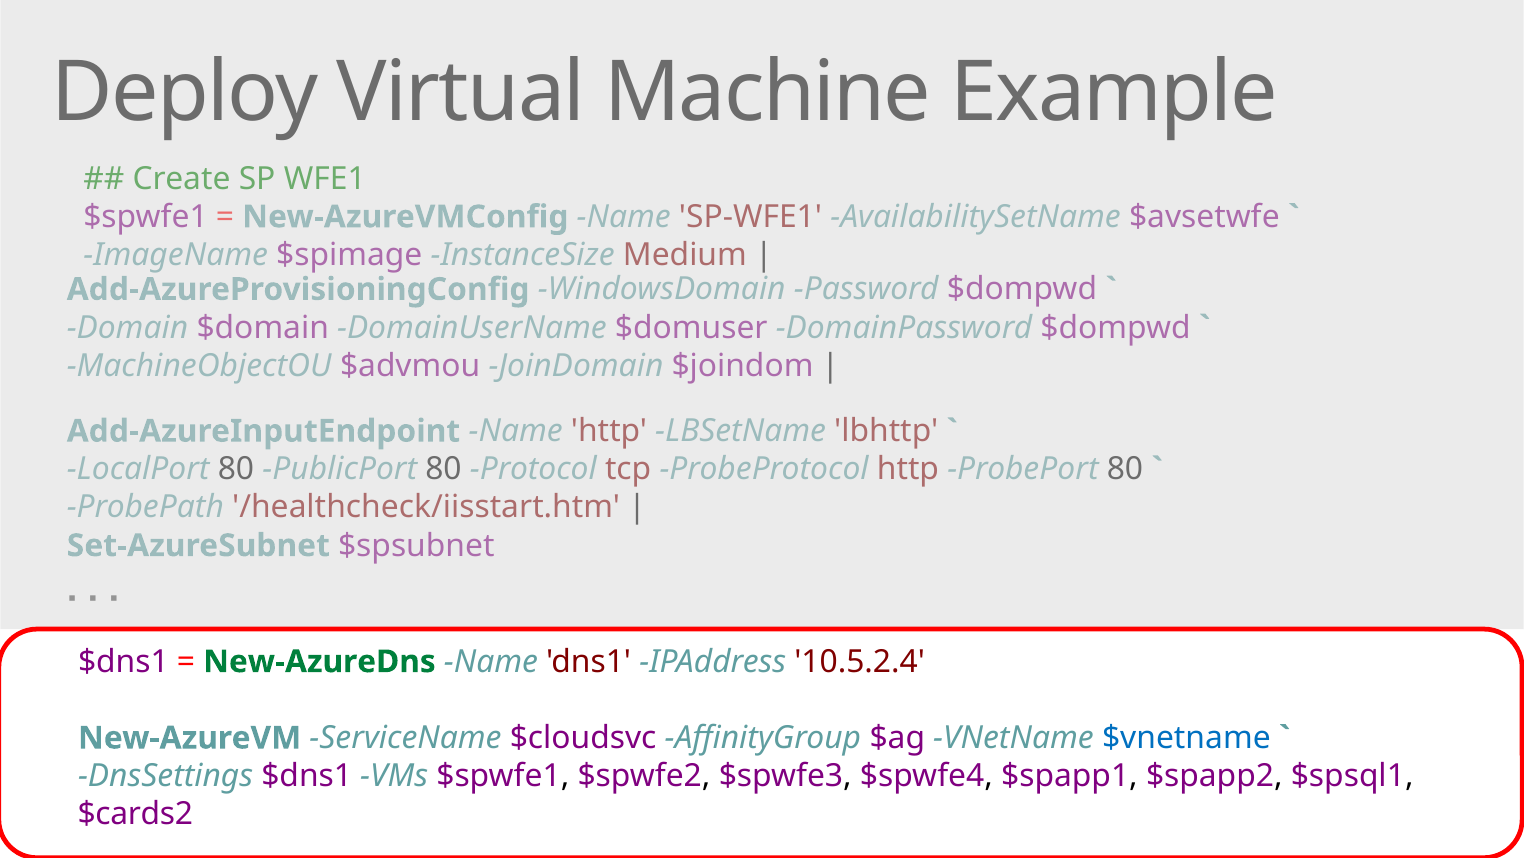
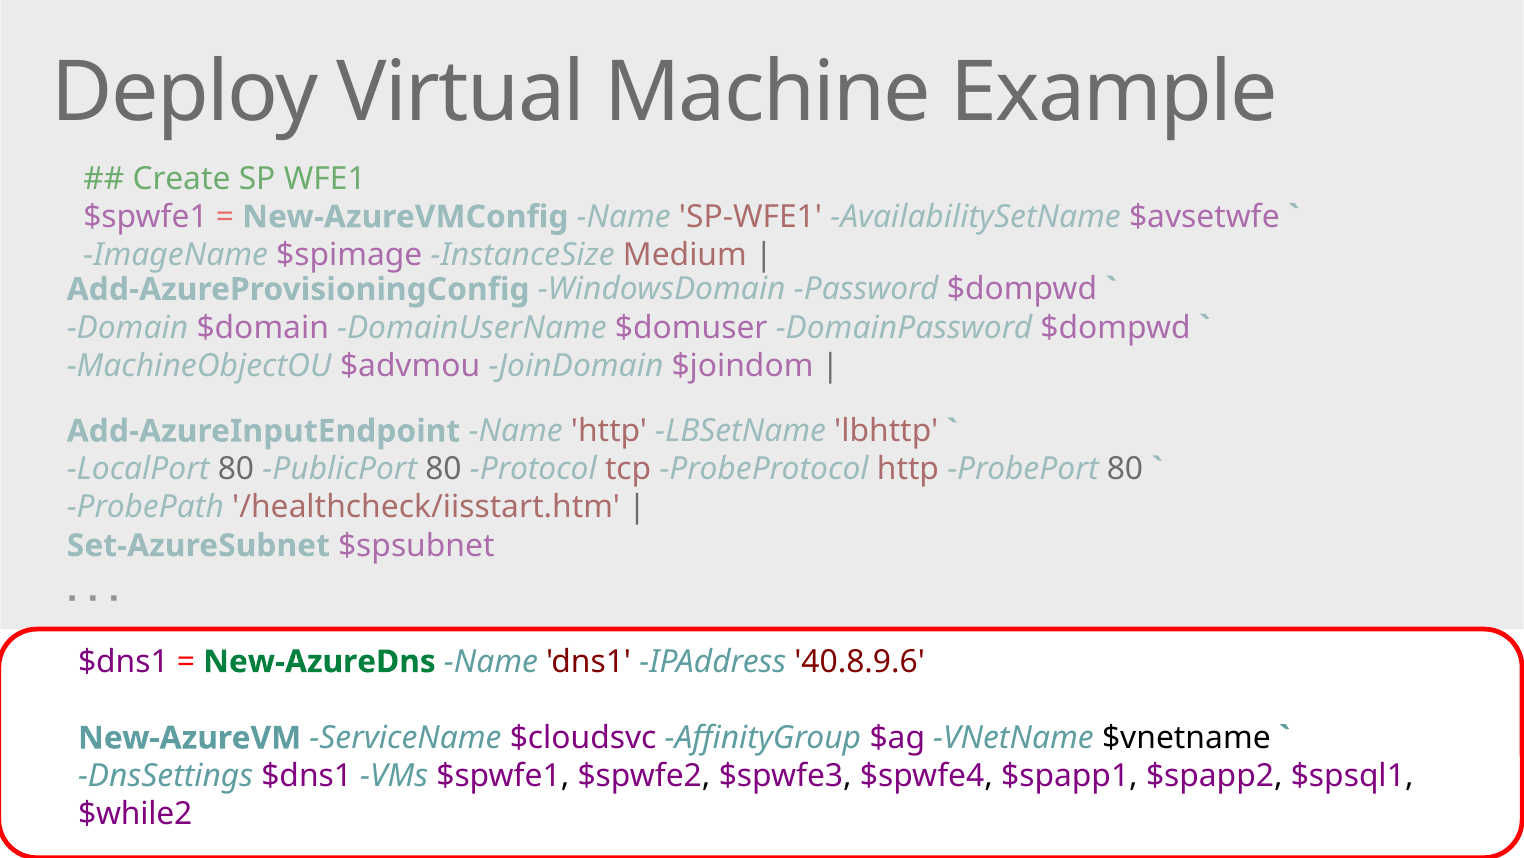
10.5.2.4: 10.5.2.4 -> 40.8.9.6
$vnetname colour: blue -> black
$cards2: $cards2 -> $while2
